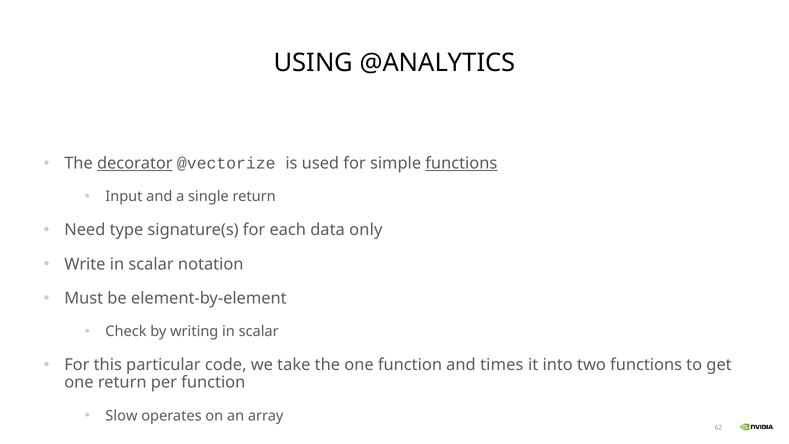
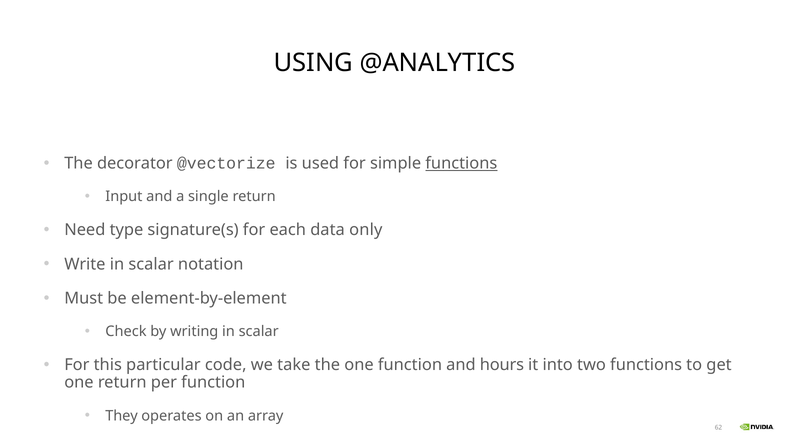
decorator underline: present -> none
times: times -> hours
Slow: Slow -> They
